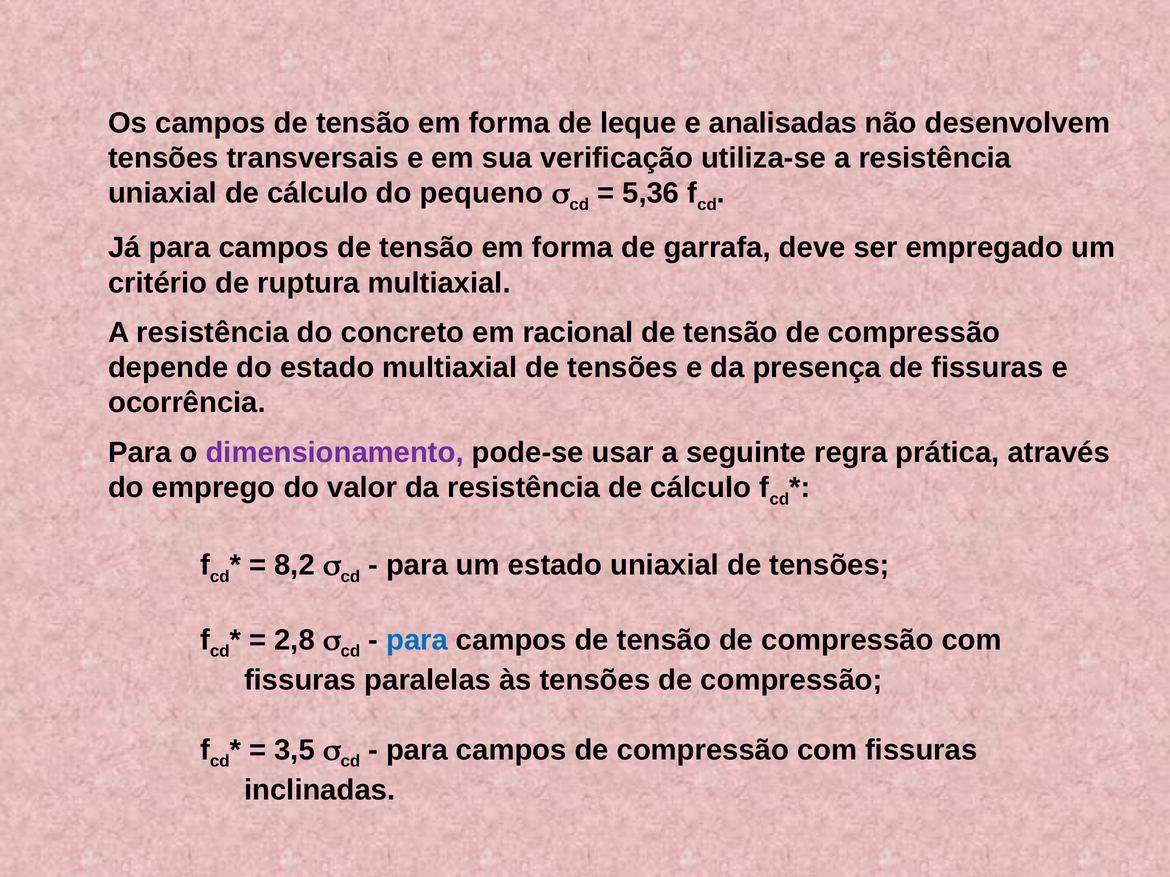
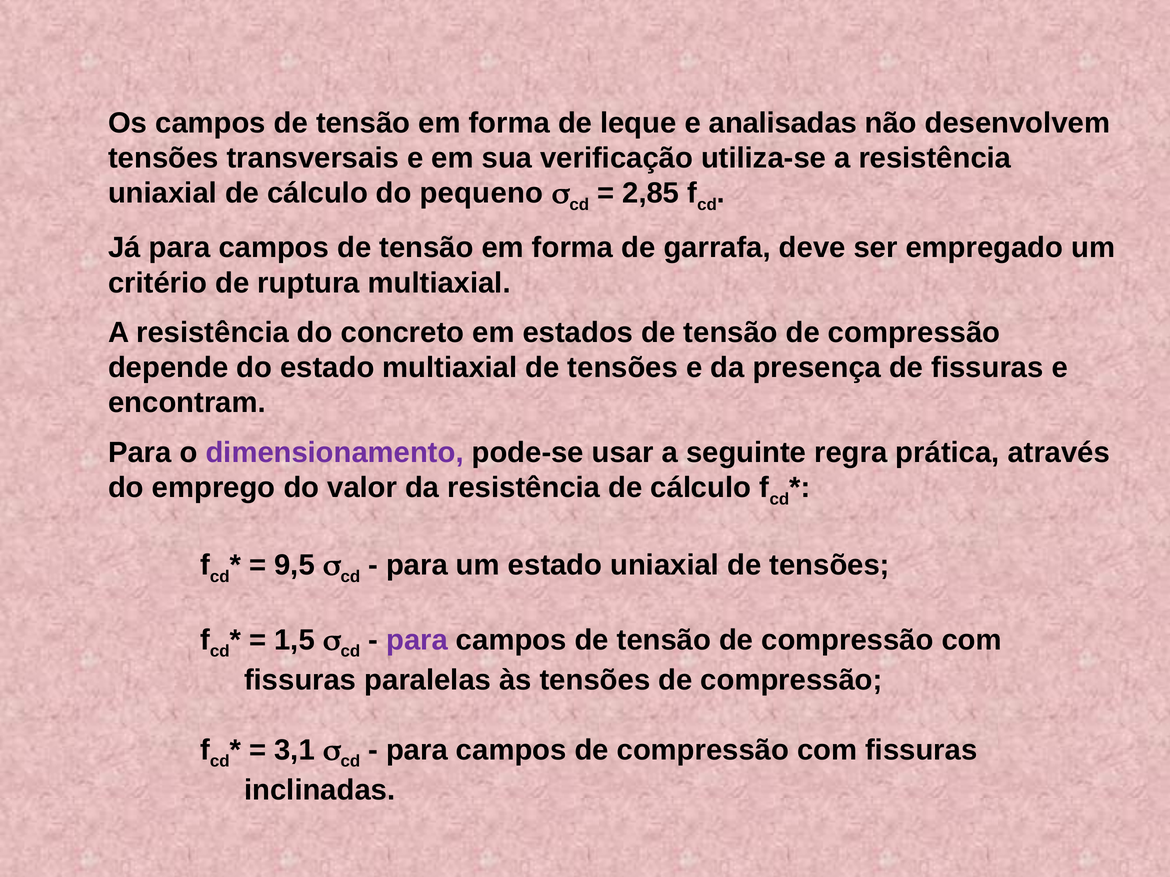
5,36: 5,36 -> 2,85
racional: racional -> estados
ocorrência: ocorrência -> encontram
8,2: 8,2 -> 9,5
2,8: 2,8 -> 1,5
para at (417, 640) colour: blue -> purple
3,5: 3,5 -> 3,1
